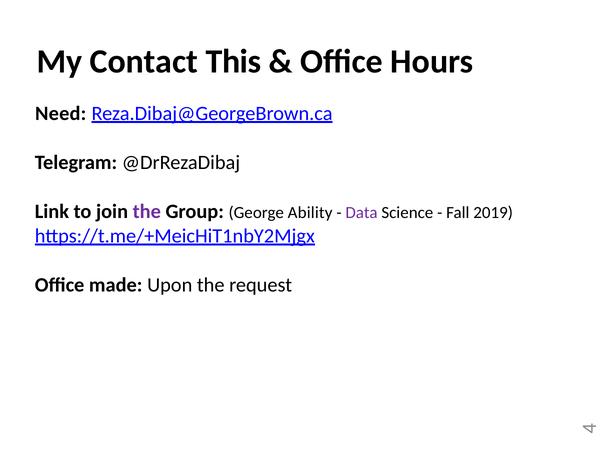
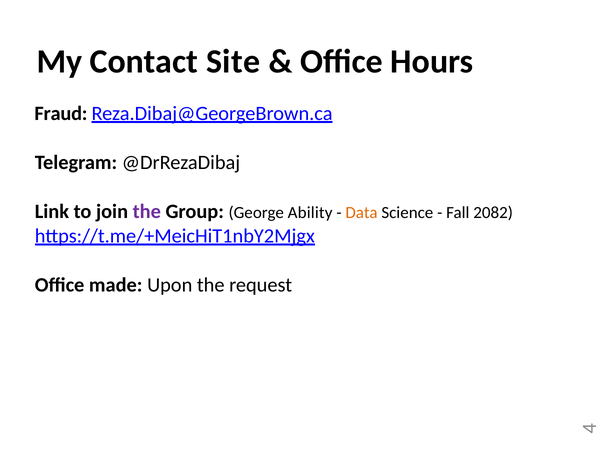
This: This -> Site
Need: Need -> Fraud
Data colour: purple -> orange
2019: 2019 -> 2082
